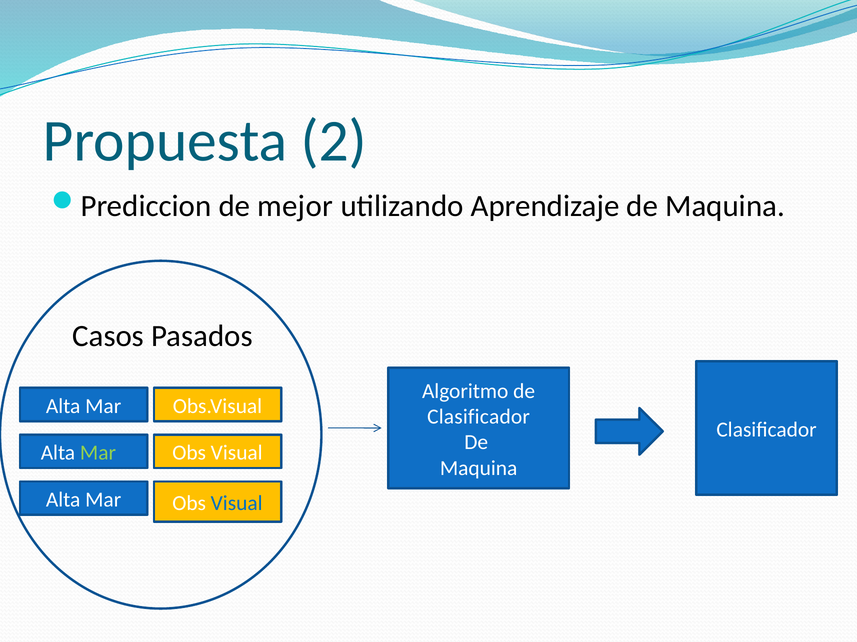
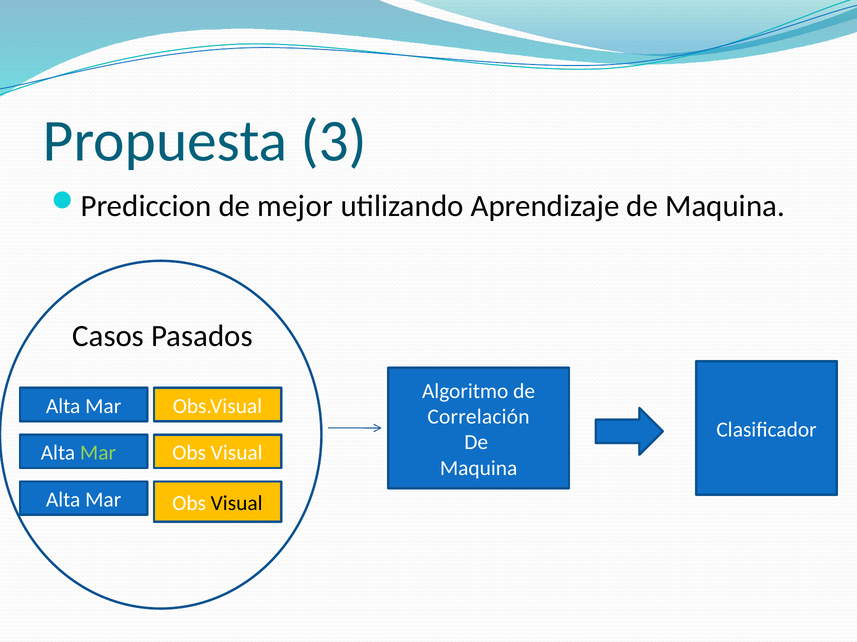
2: 2 -> 3
Clasificador at (479, 417): Clasificador -> Correlación
Visual at (237, 504) colour: blue -> black
